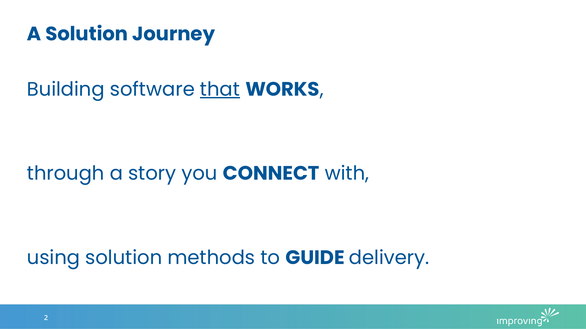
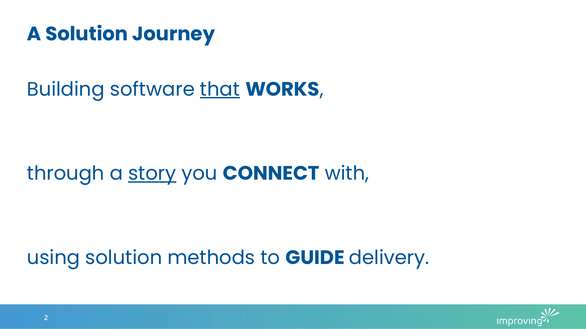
story underline: none -> present
